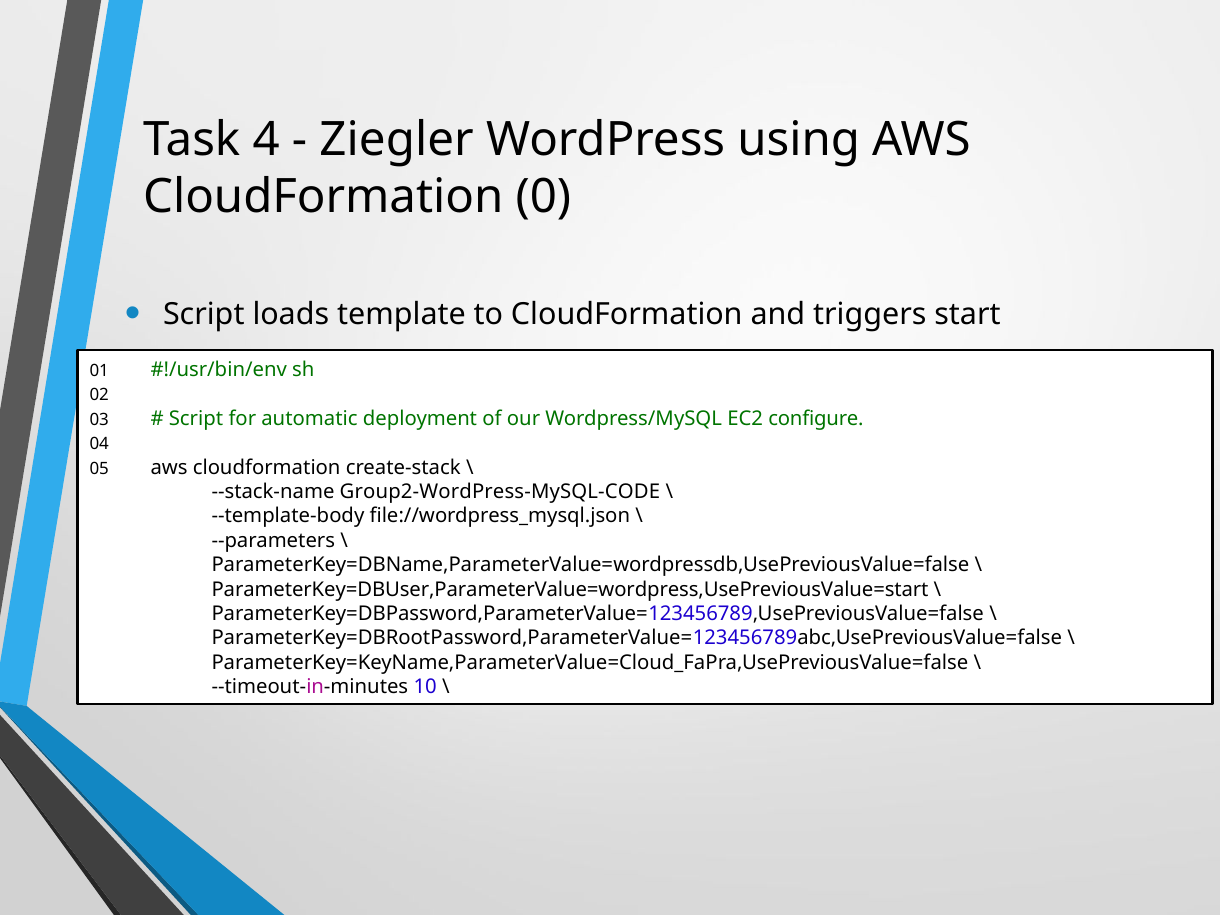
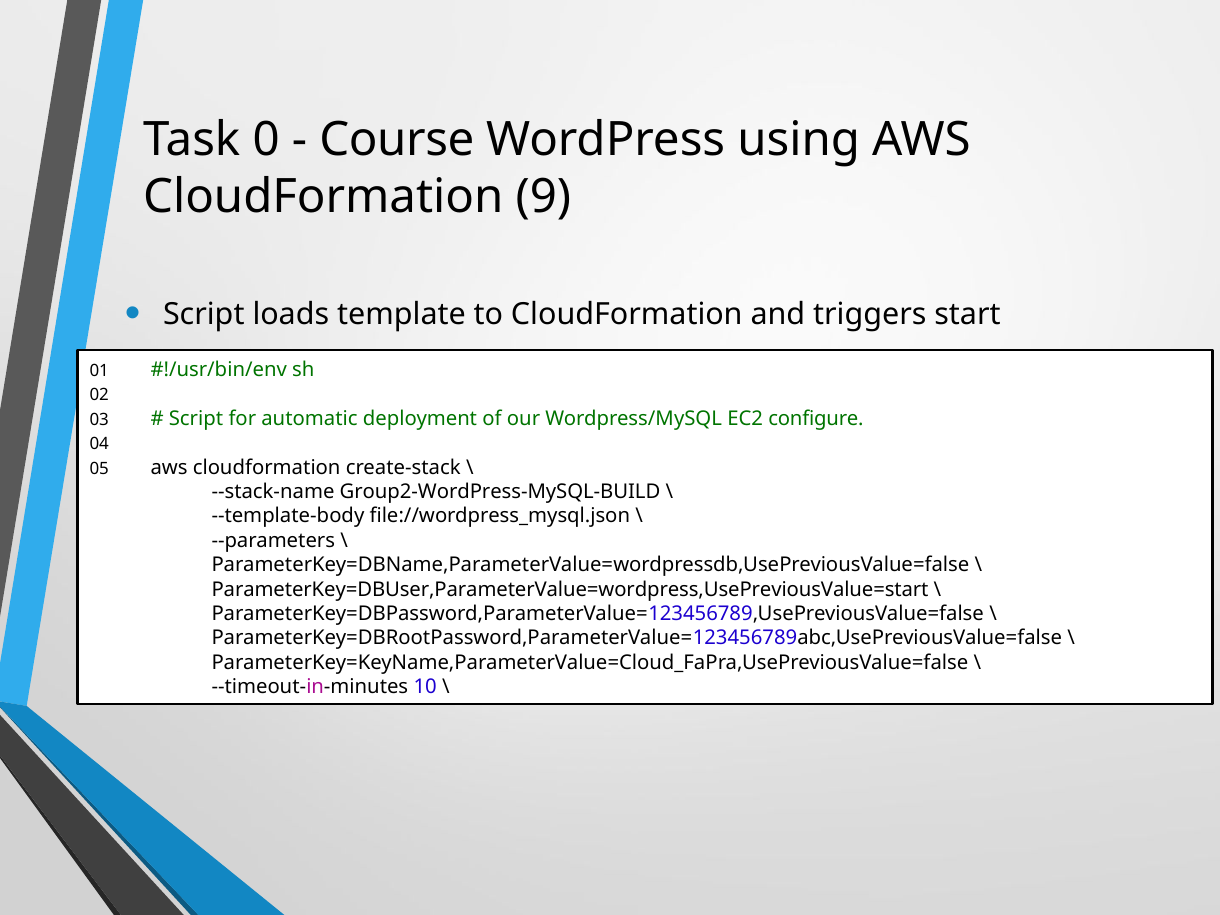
4: 4 -> 0
Ziegler: Ziegler -> Course
0: 0 -> 9
Group2-WordPress-MySQL-CODE: Group2-WordPress-MySQL-CODE -> Group2-WordPress-MySQL-BUILD
